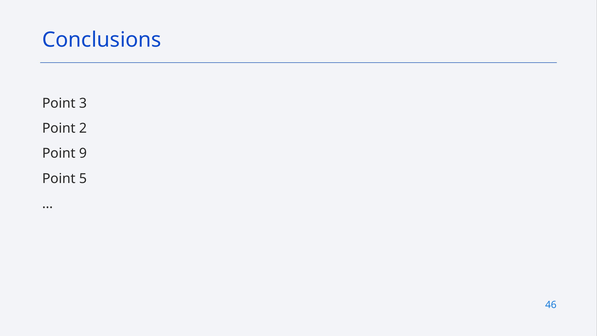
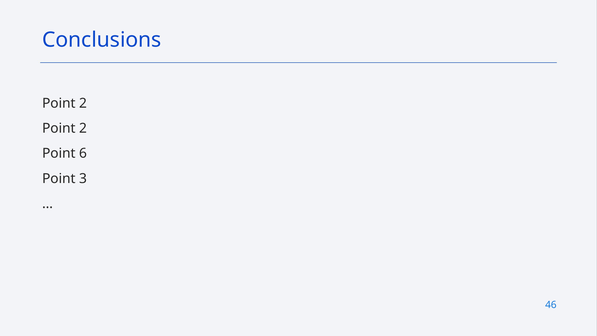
3 at (83, 103): 3 -> 2
9: 9 -> 6
5: 5 -> 3
